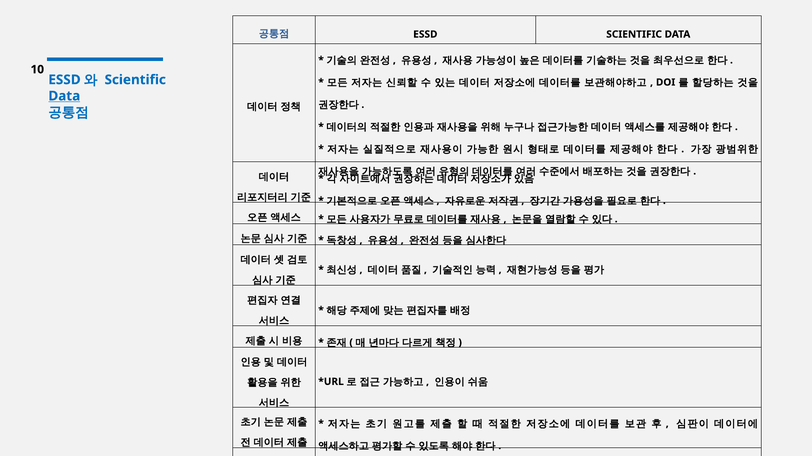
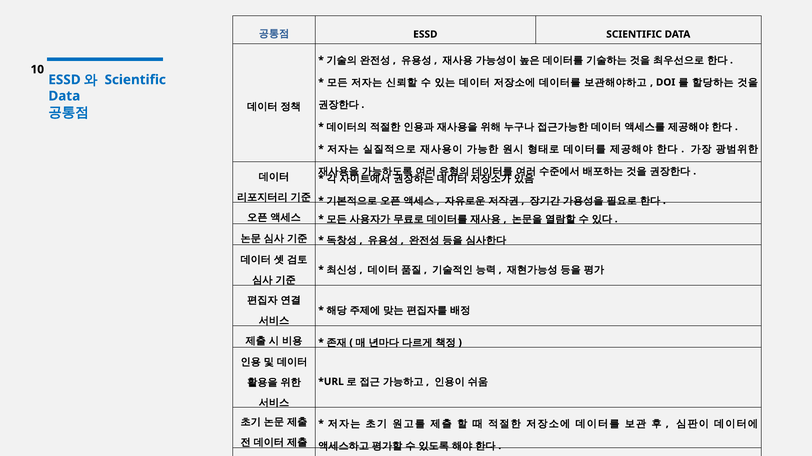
Data at (64, 96) underline: present -> none
